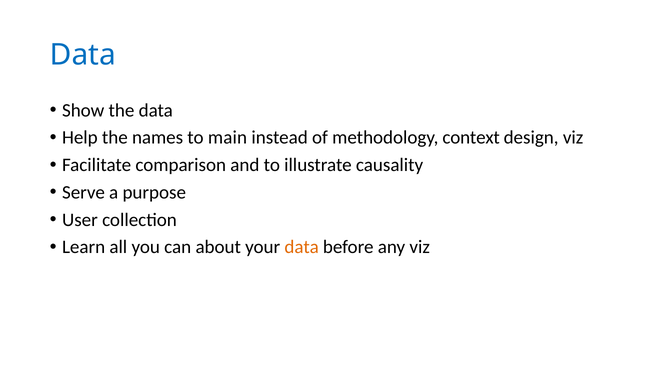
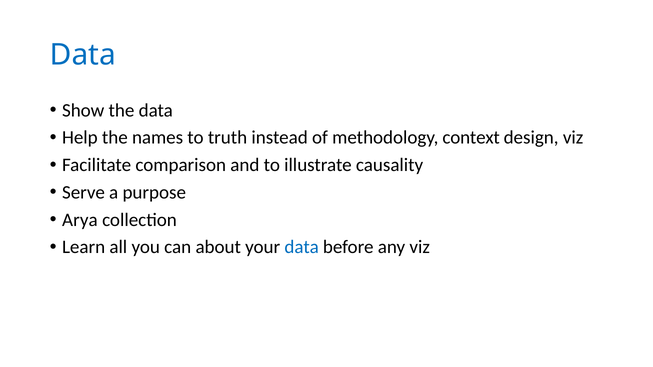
main: main -> truth
User: User -> Arya
data at (302, 247) colour: orange -> blue
